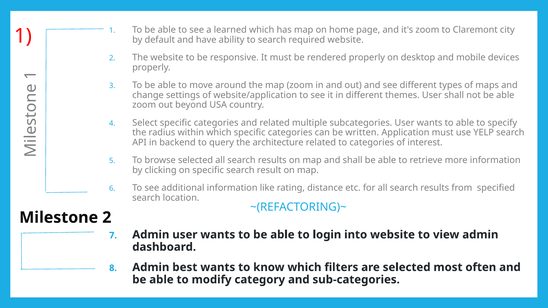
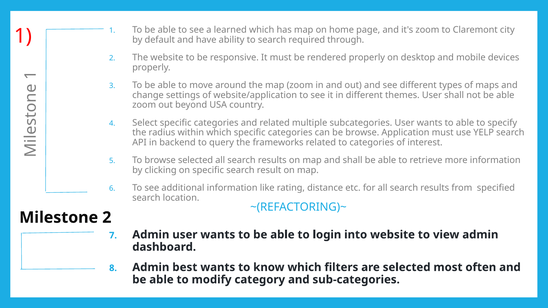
required website: website -> through
be written: written -> browse
architecture: architecture -> frameworks
